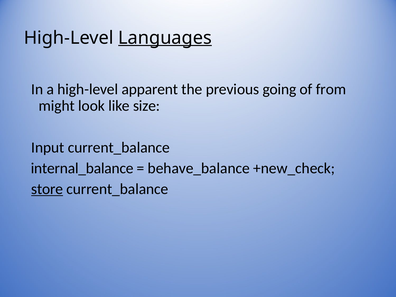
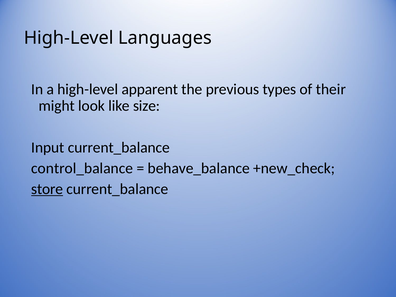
Languages underline: present -> none
going: going -> types
from: from -> their
internal_balance: internal_balance -> control_balance
